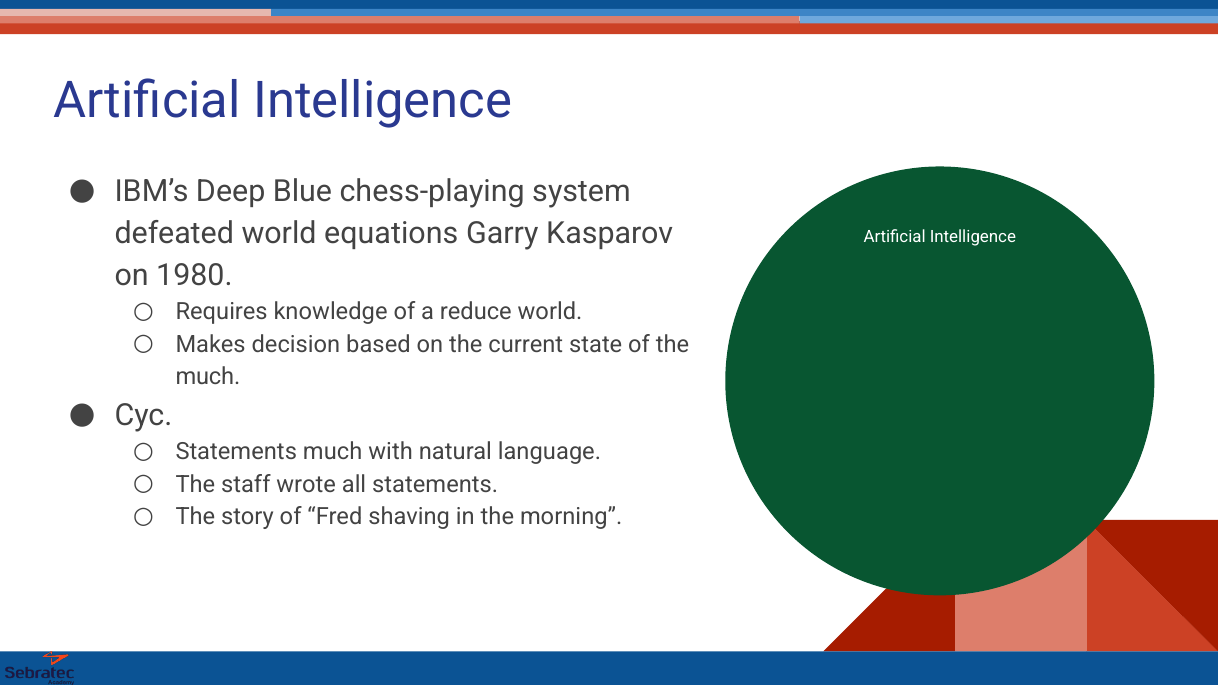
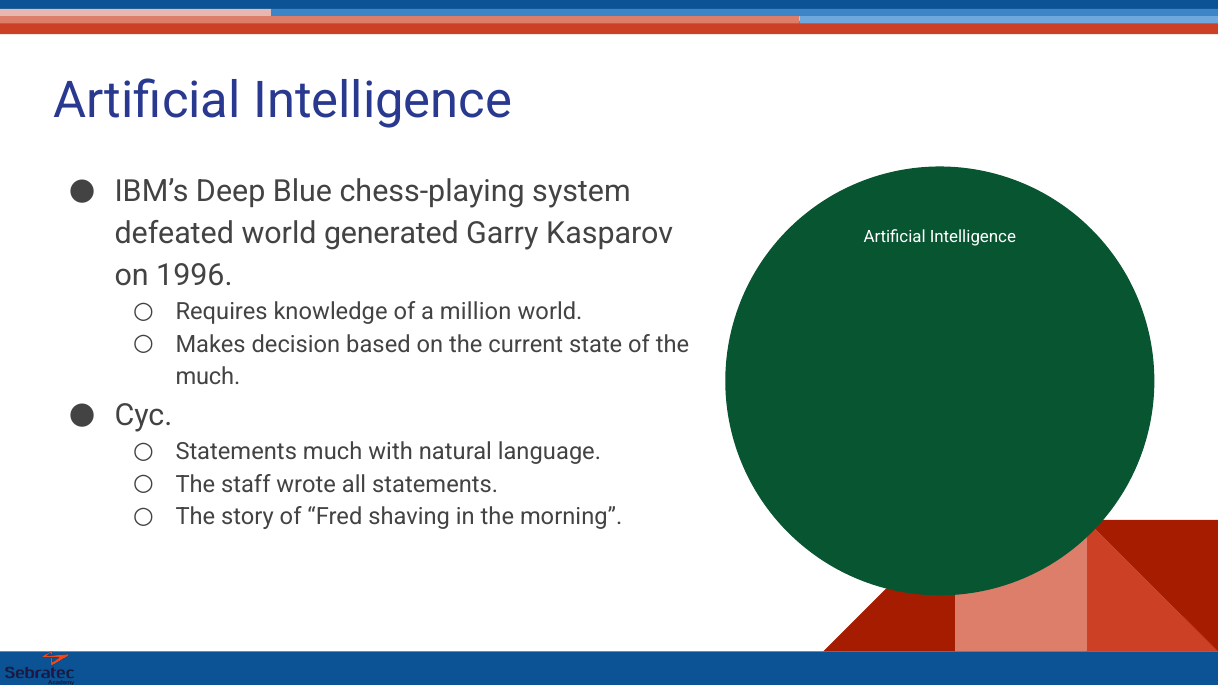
equations: equations -> generated
1980: 1980 -> 1996
reduce: reduce -> million
